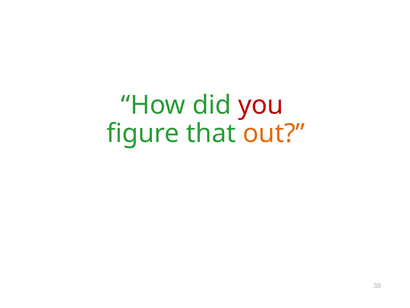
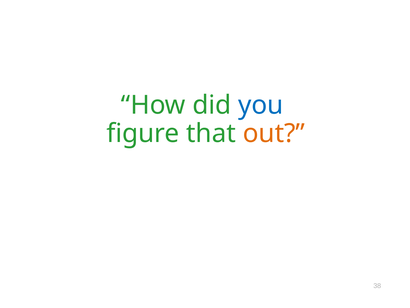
you colour: red -> blue
